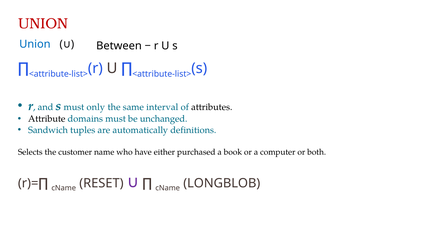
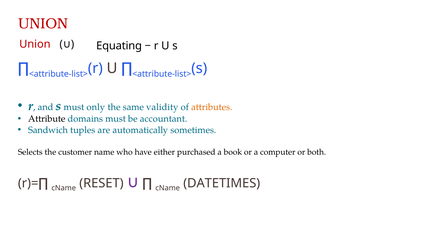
Between: Between -> Equating
Union at (35, 44) colour: blue -> red
interval: interval -> validity
attributes colour: black -> orange
unchanged: unchanged -> accountant
definitions: definitions -> sometimes
LONGBLOB: LONGBLOB -> DATETIMES
